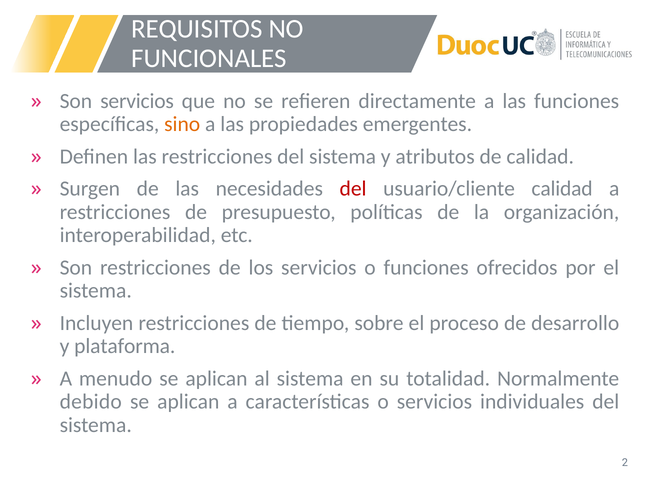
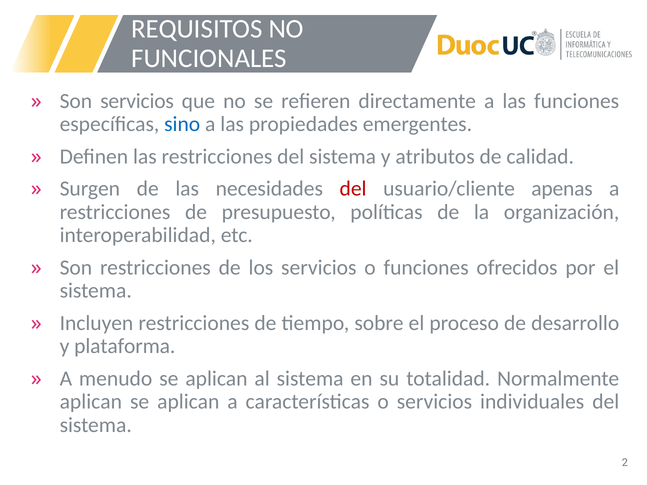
sino colour: orange -> blue
usuario/cliente calidad: calidad -> apenas
debido at (91, 402): debido -> aplican
